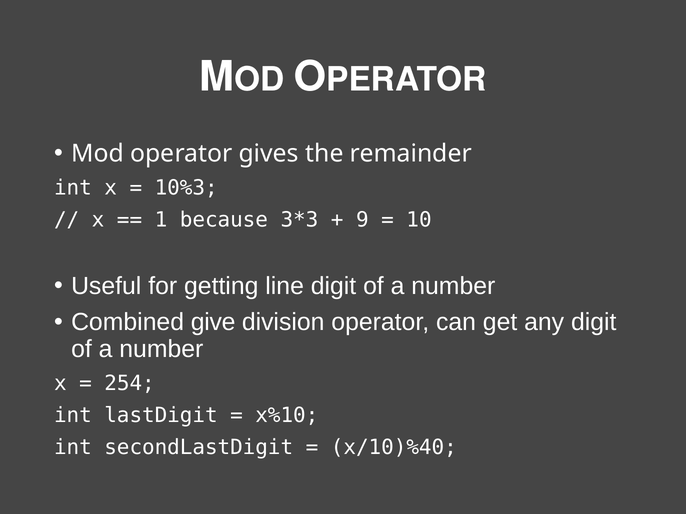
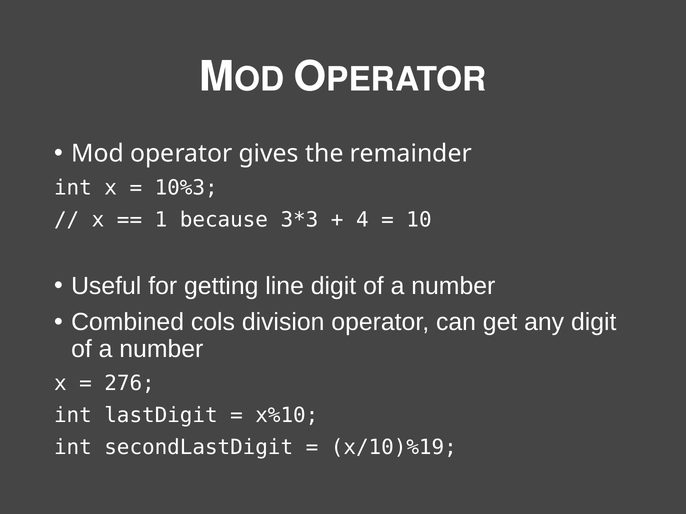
9: 9 -> 4
give: give -> cols
254: 254 -> 276
x/10)%40: x/10)%40 -> x/10)%19
